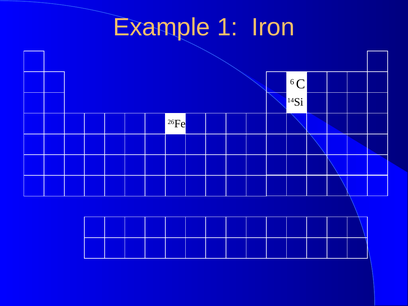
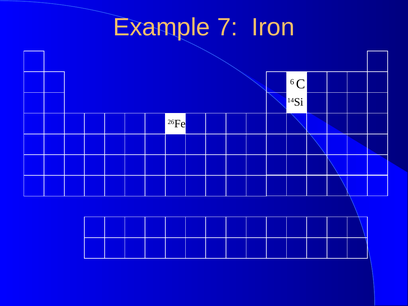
1: 1 -> 7
